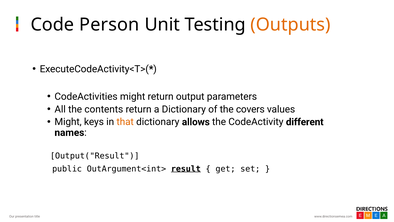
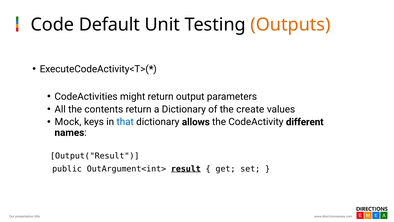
Person: Person -> Default
covers: covers -> create
Might at (68, 122): Might -> Mock
that colour: orange -> blue
